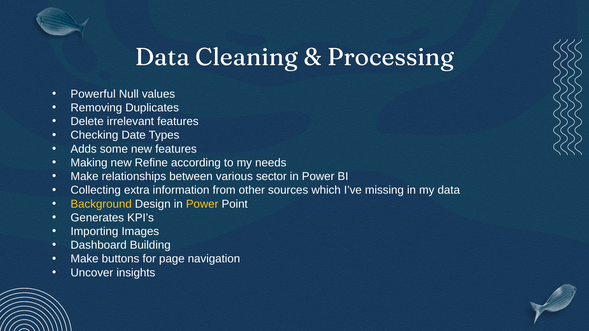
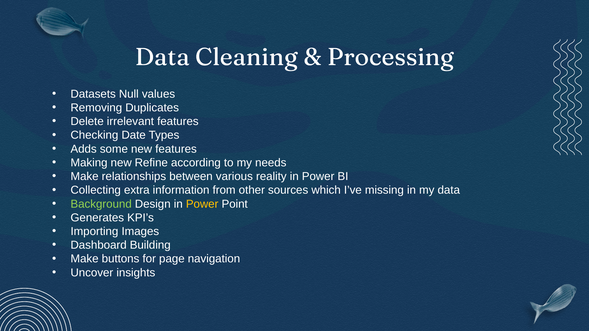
Powerful: Powerful -> Datasets
sector: sector -> reality
Background colour: yellow -> light green
